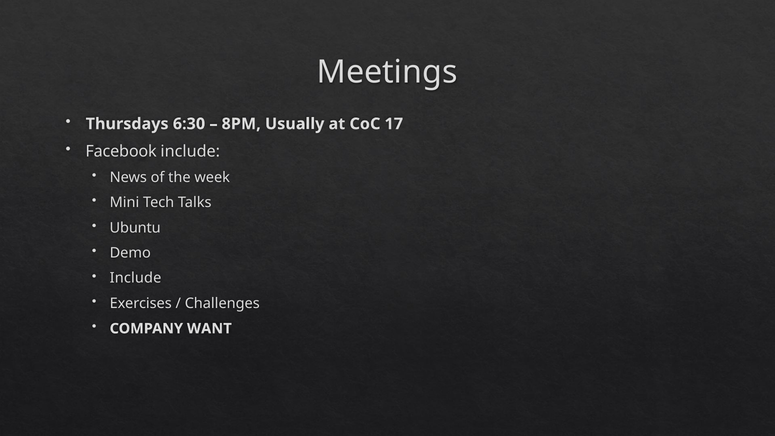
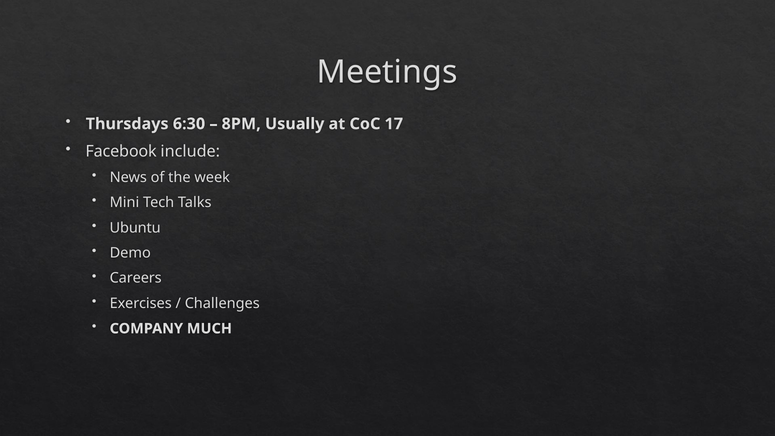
Include at (136, 278): Include -> Careers
WANT: WANT -> MUCH
